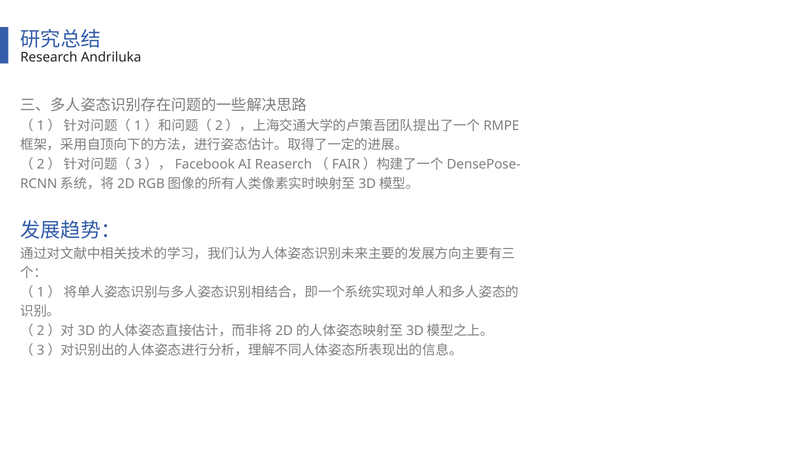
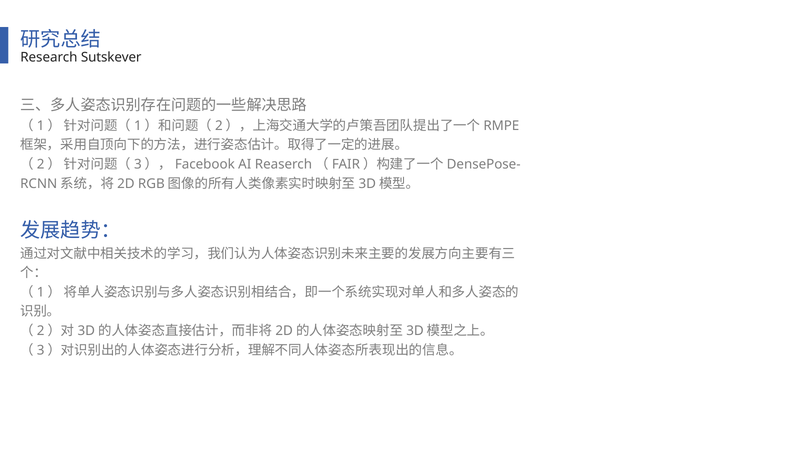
Andriluka: Andriluka -> Sutskever
